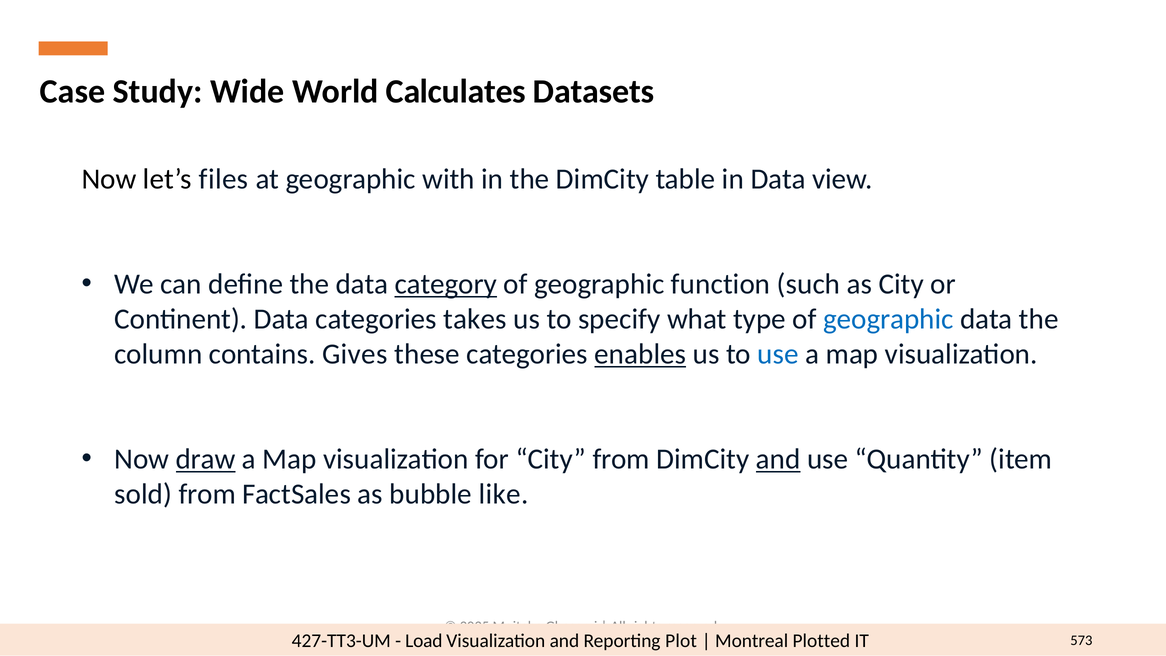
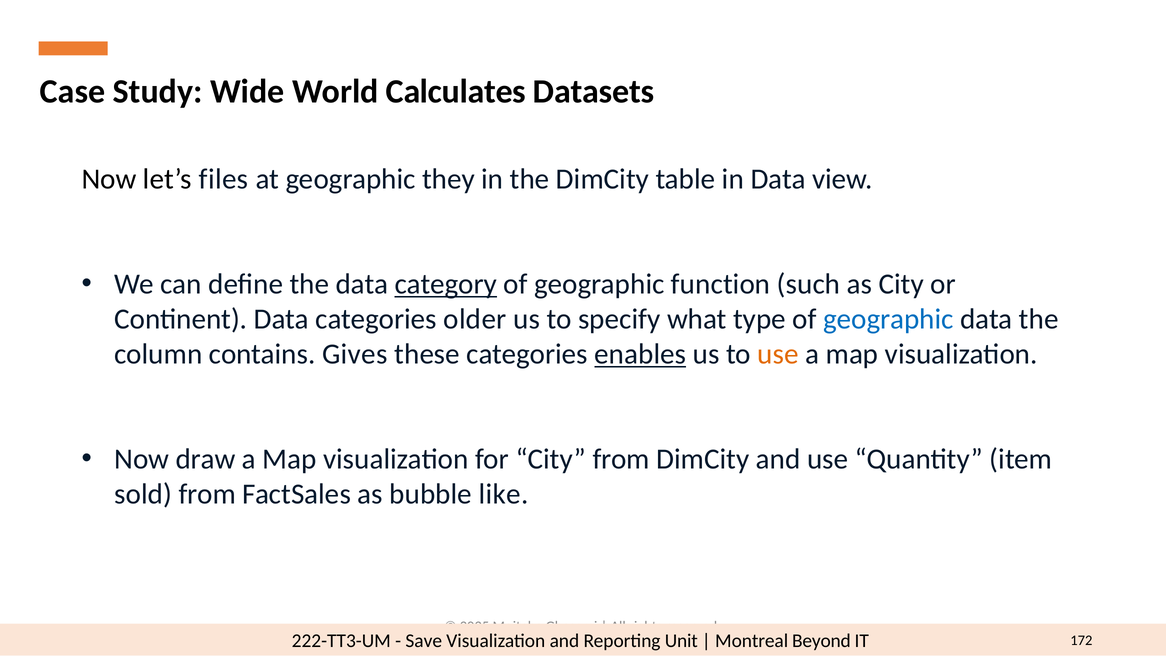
with: with -> they
takes: takes -> older
use at (778, 354) colour: blue -> orange
draw underline: present -> none
and at (778, 459) underline: present -> none
427-TT3-UM: 427-TT3-UM -> 222-TT3-UM
Load: Load -> Save
Plot: Plot -> Unit
Plotted: Plotted -> Beyond
573: 573 -> 172
